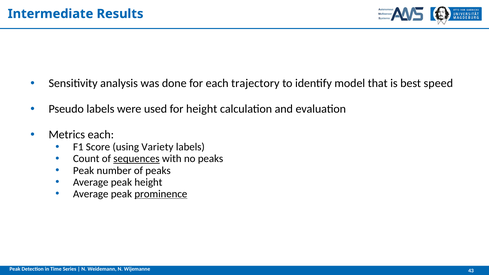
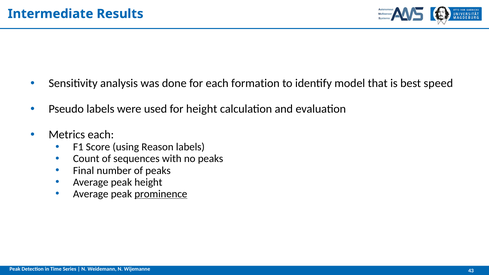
trajectory: trajectory -> formation
Variety: Variety -> Reason
sequences underline: present -> none
Peak at (84, 170): Peak -> Final
